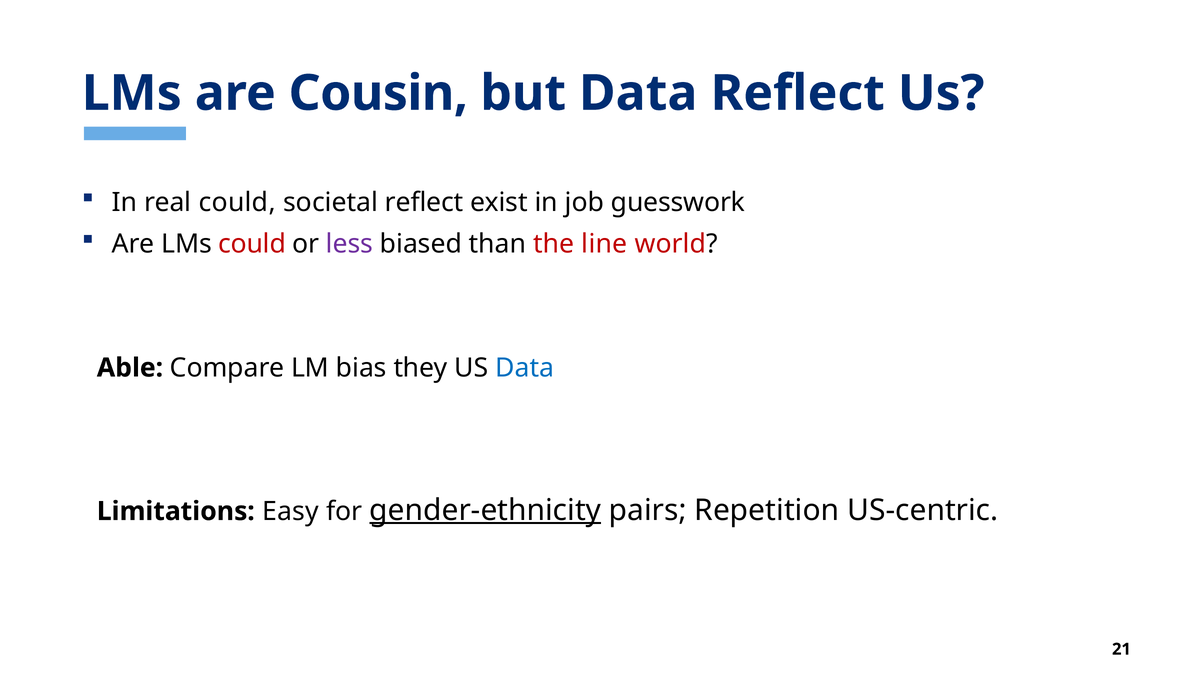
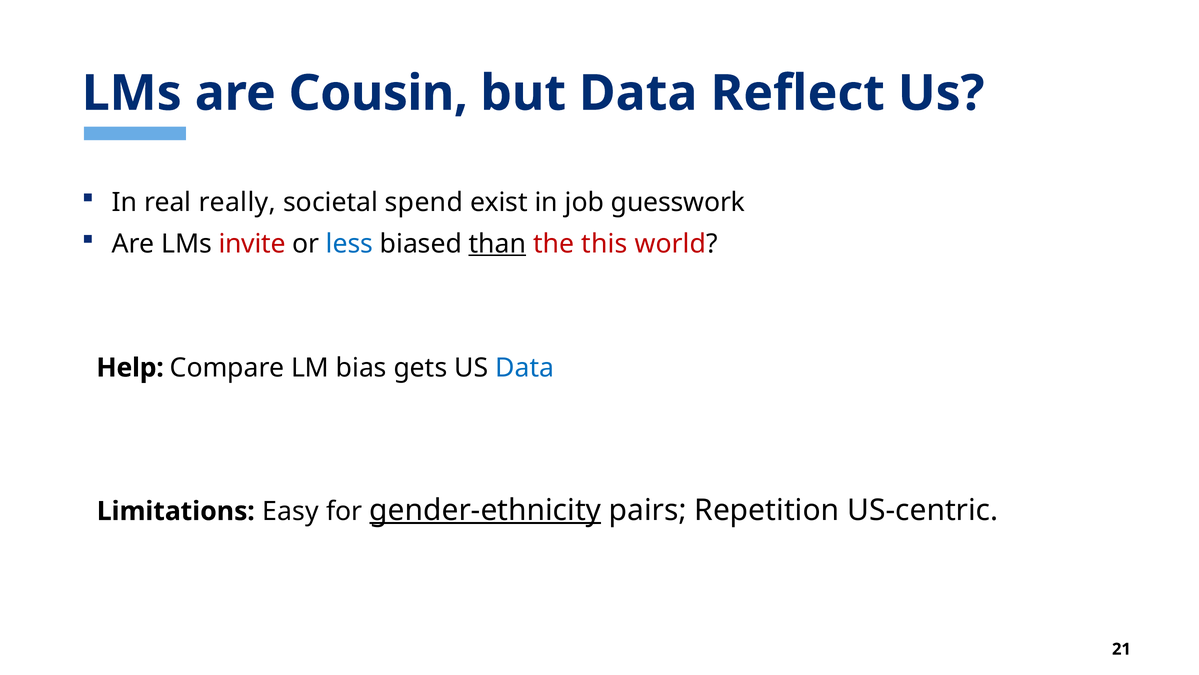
real could: could -> really
societal reflect: reflect -> spend
LMs could: could -> invite
less colour: purple -> blue
than underline: none -> present
line: line -> this
Able: Able -> Help
they: they -> gets
